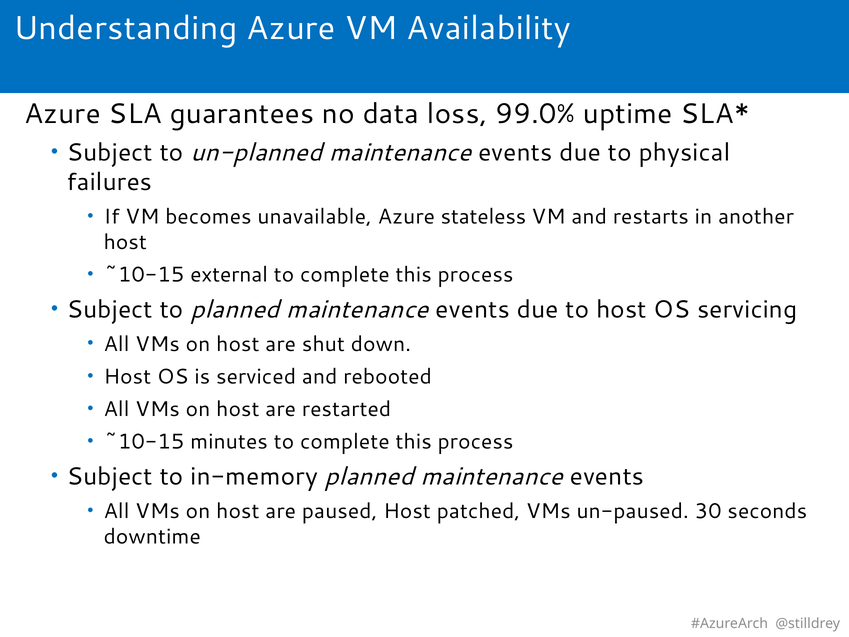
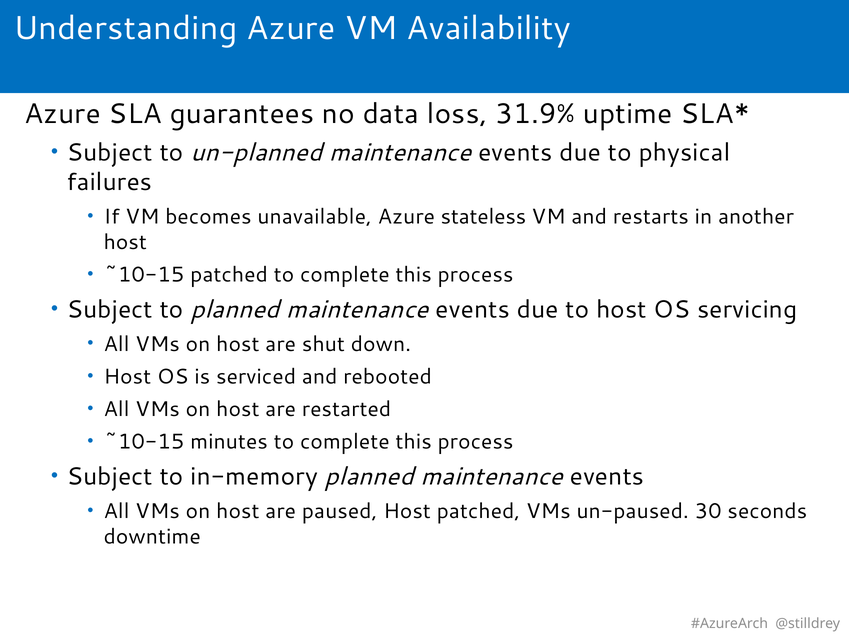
99.0%: 99.0% -> 31.9%
~10-15 external: external -> patched
